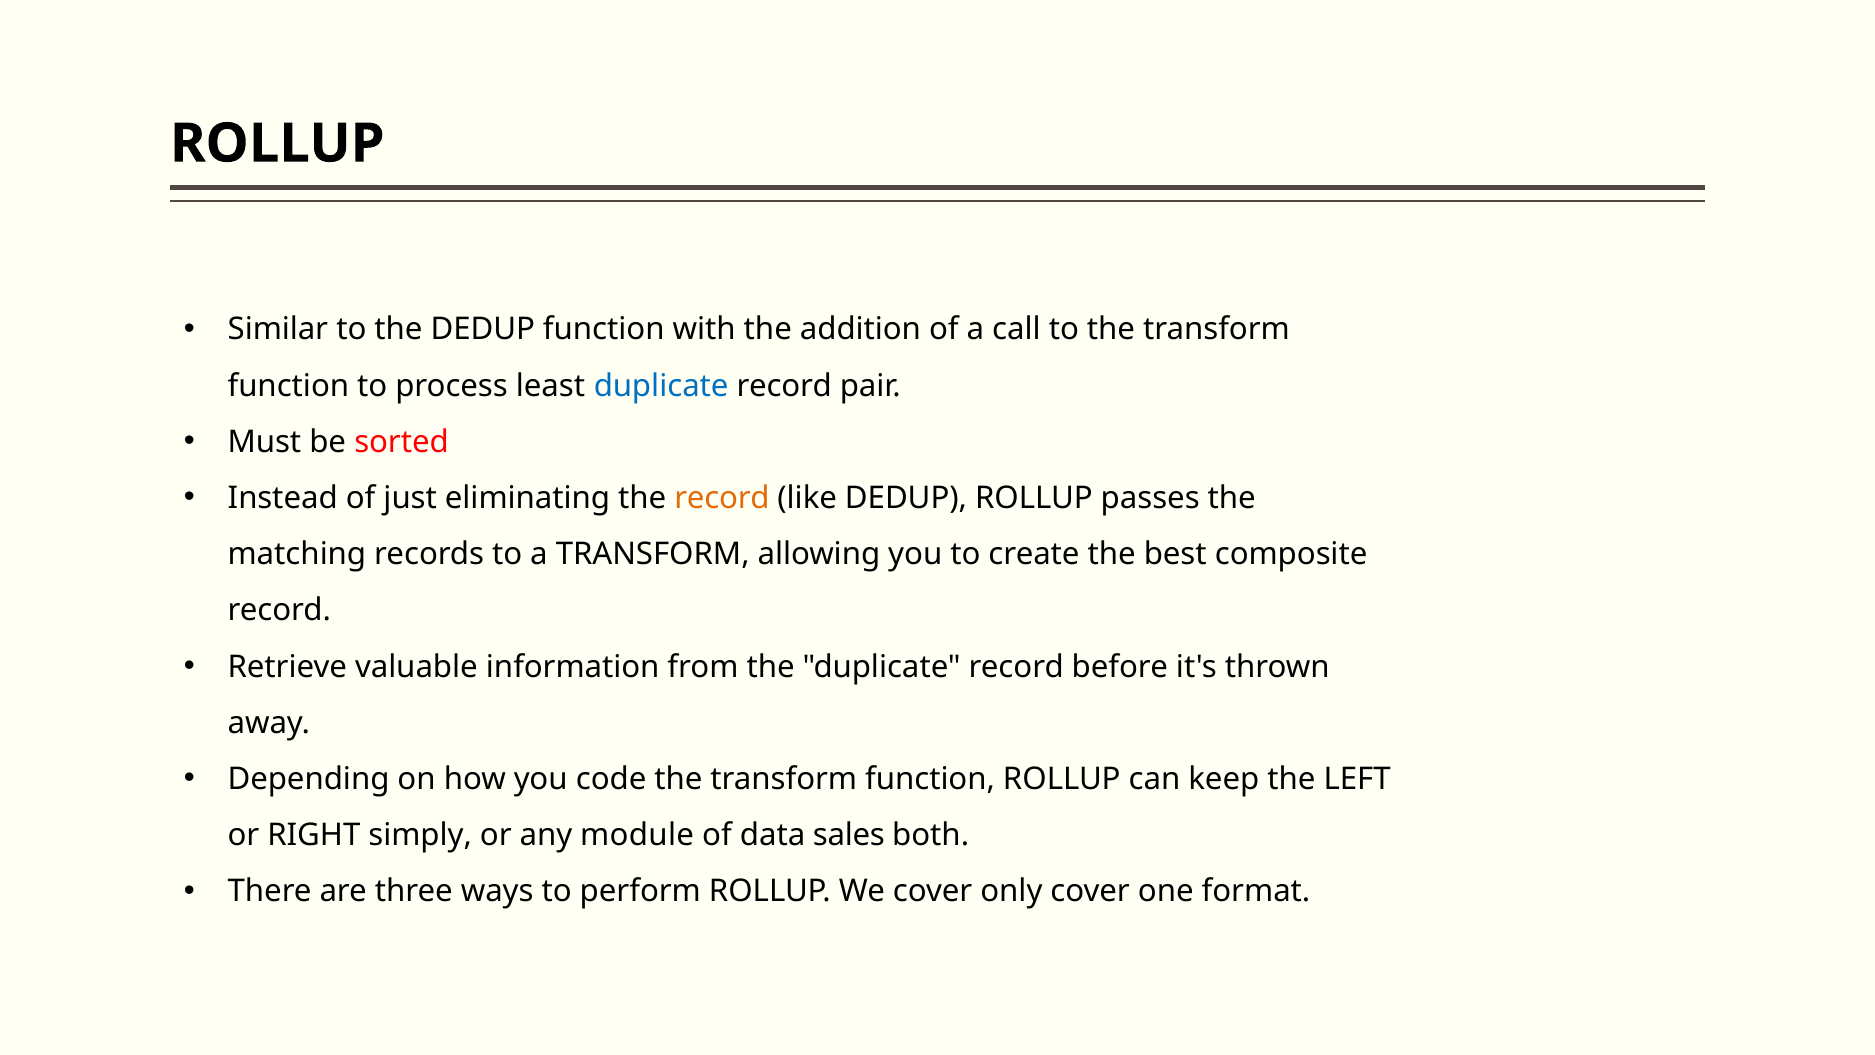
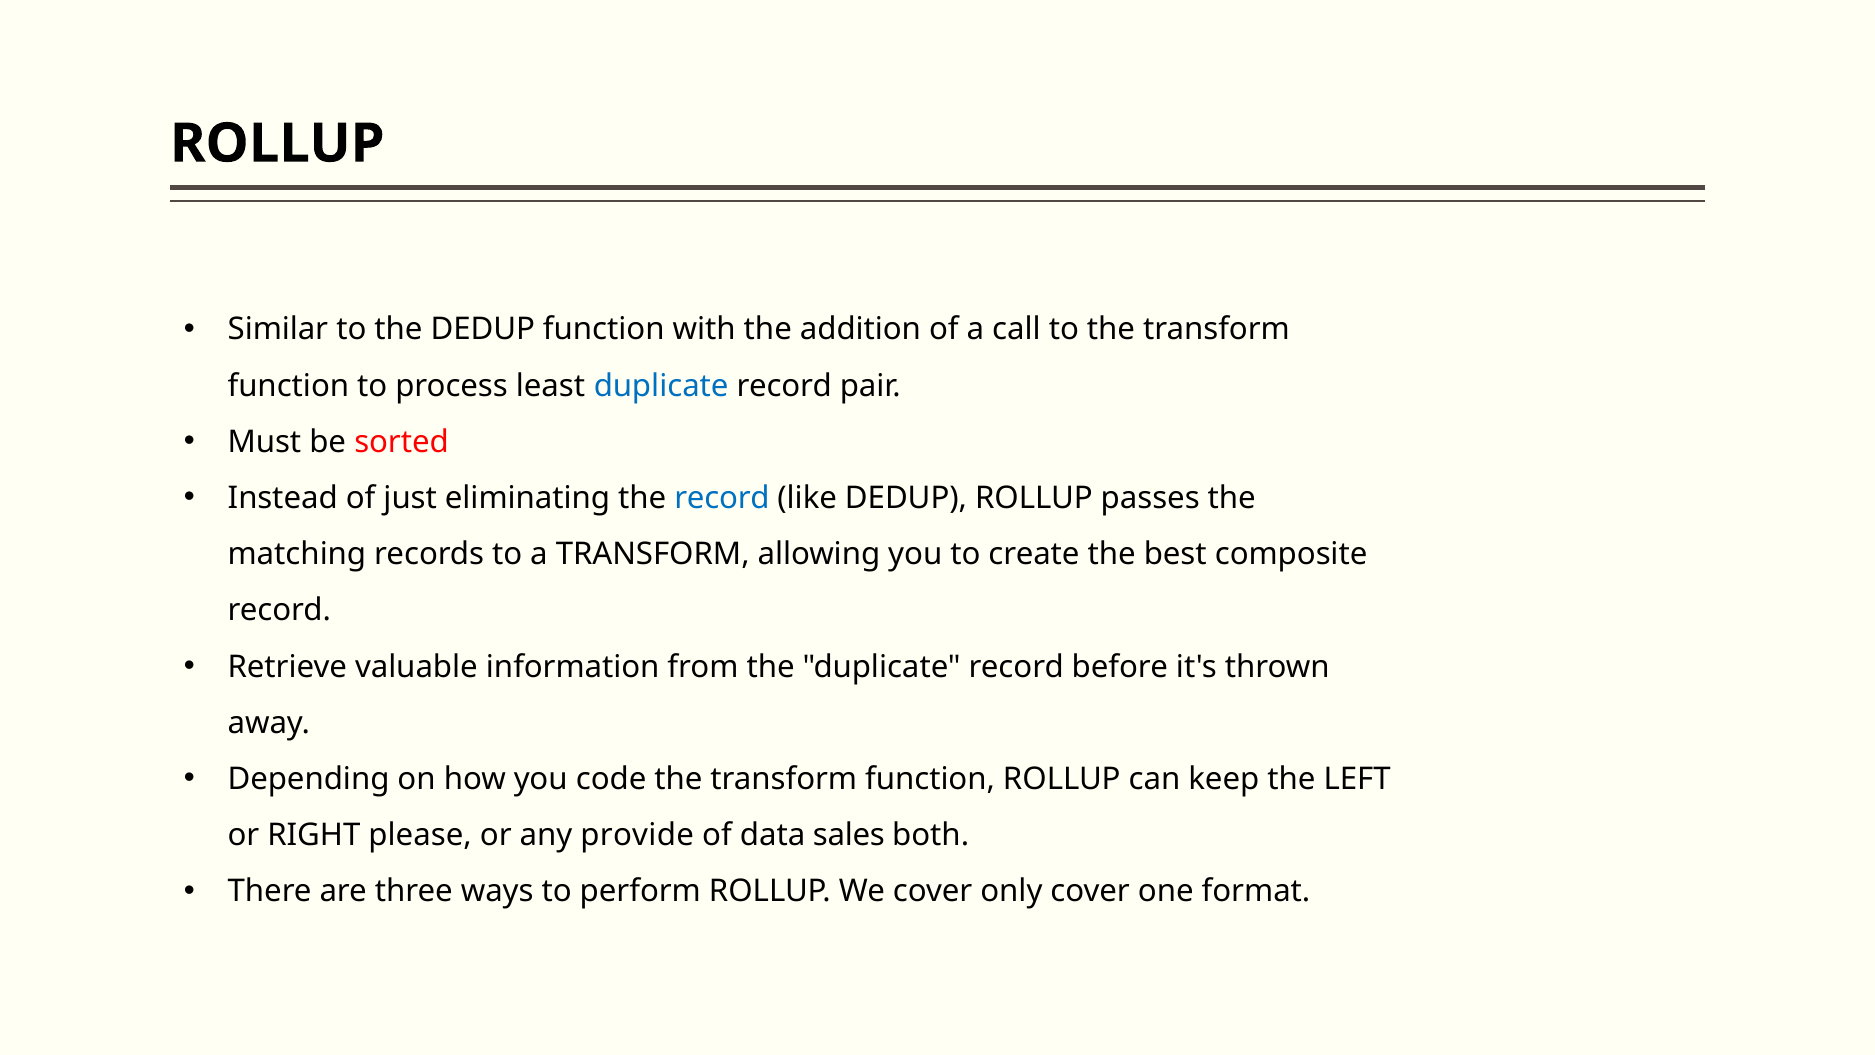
record at (722, 498) colour: orange -> blue
simply: simply -> please
module: module -> provide
